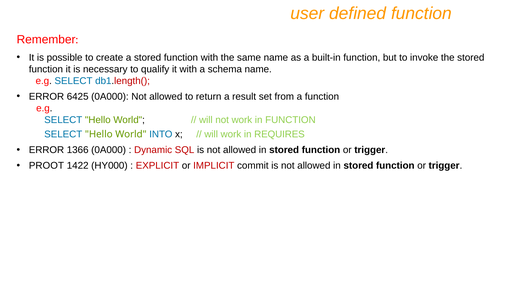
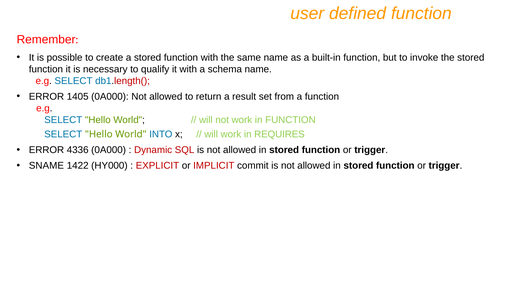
6425: 6425 -> 1405
1366: 1366 -> 4336
PROOT: PROOT -> SNAME
